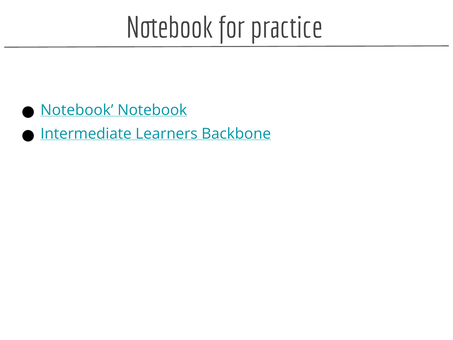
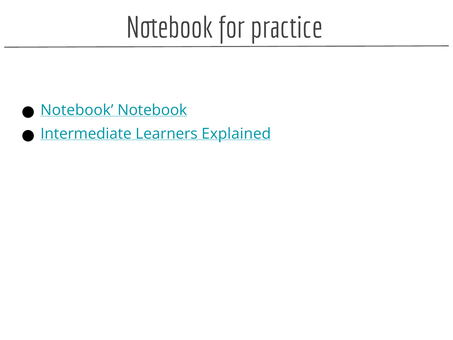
Backbone: Backbone -> Explained
